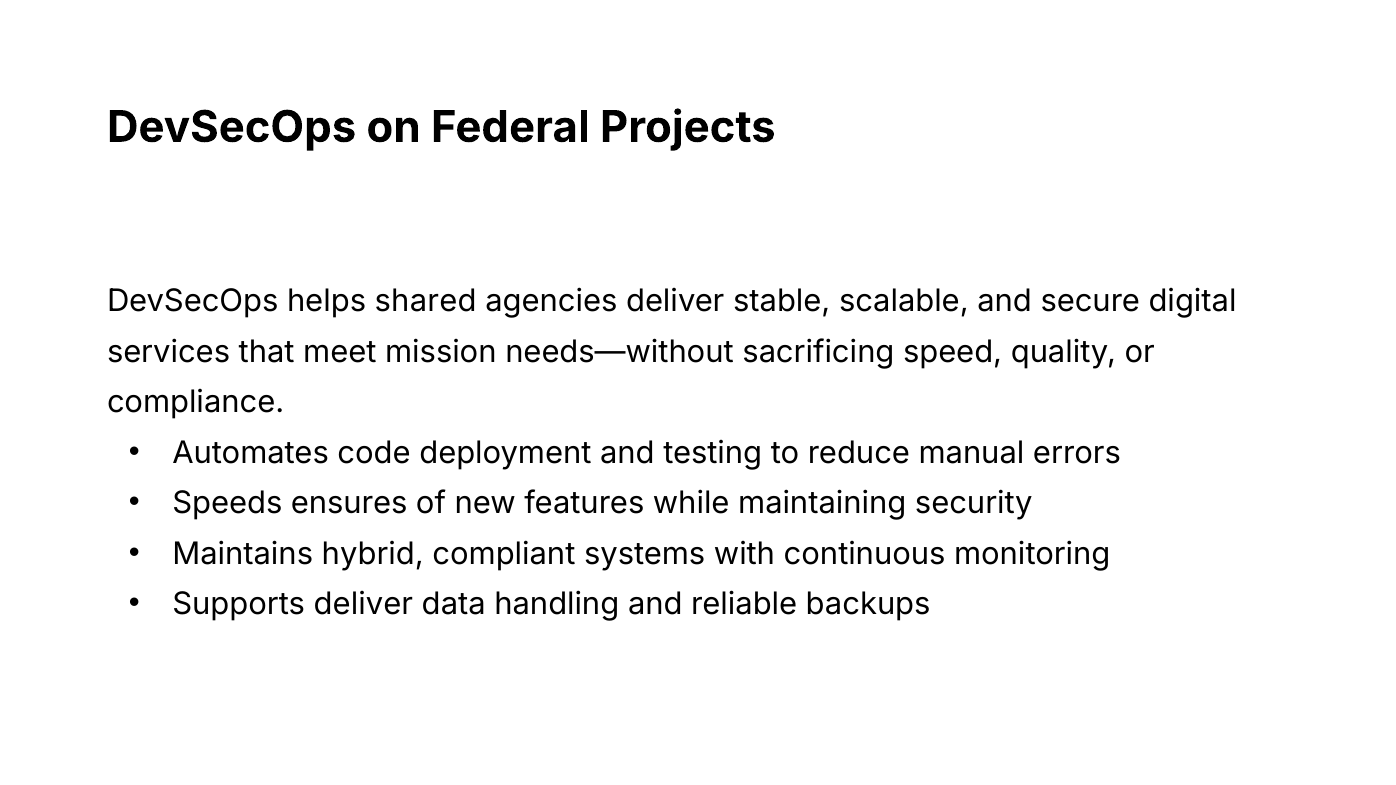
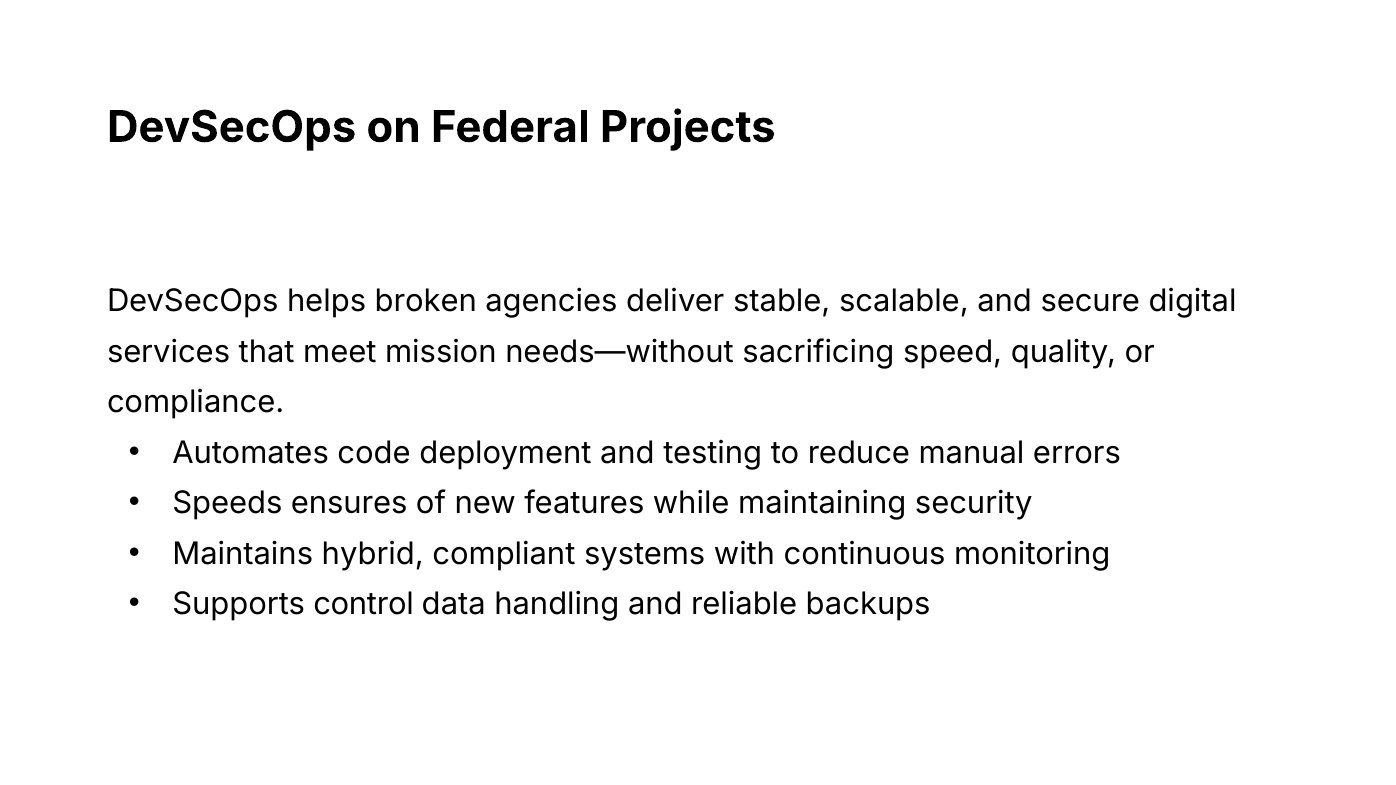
shared: shared -> broken
Supports deliver: deliver -> control
